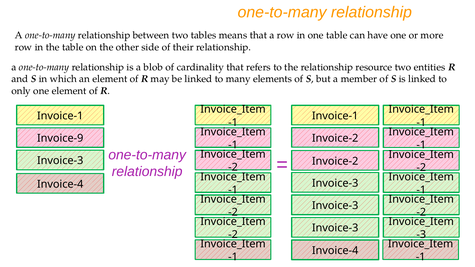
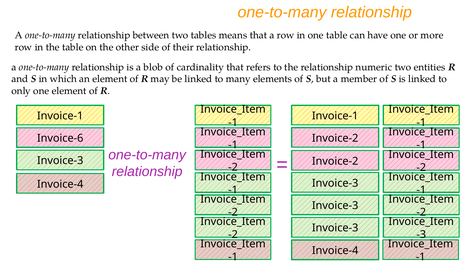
resource: resource -> numeric
Invoice-9: Invoice-9 -> Invoice-6
